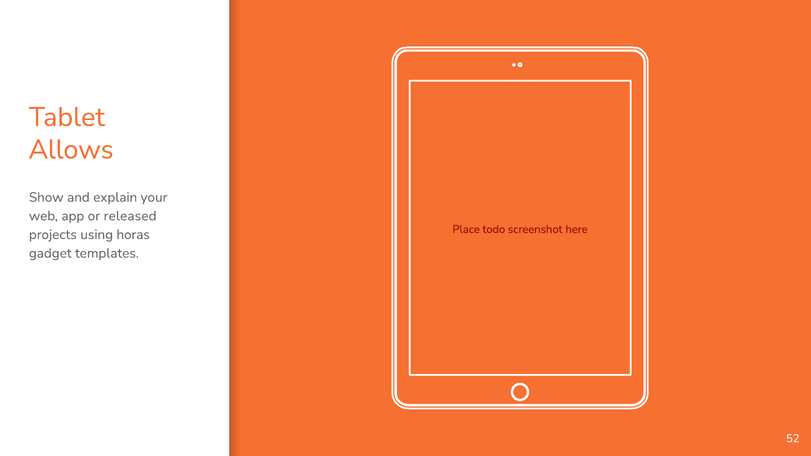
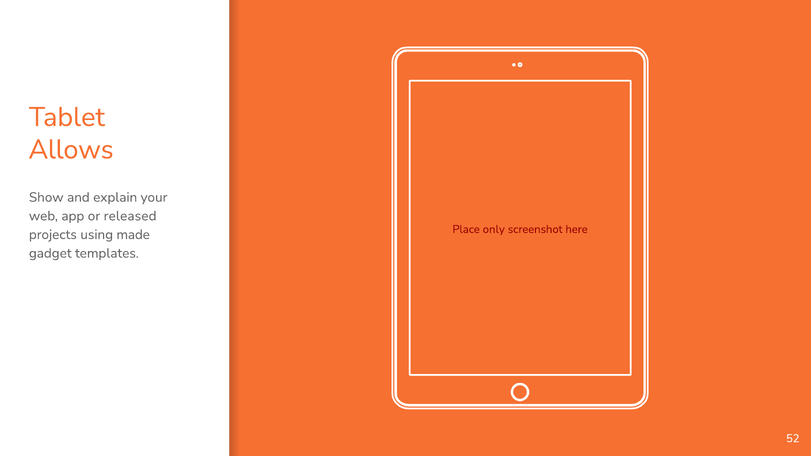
todo: todo -> only
horas: horas -> made
